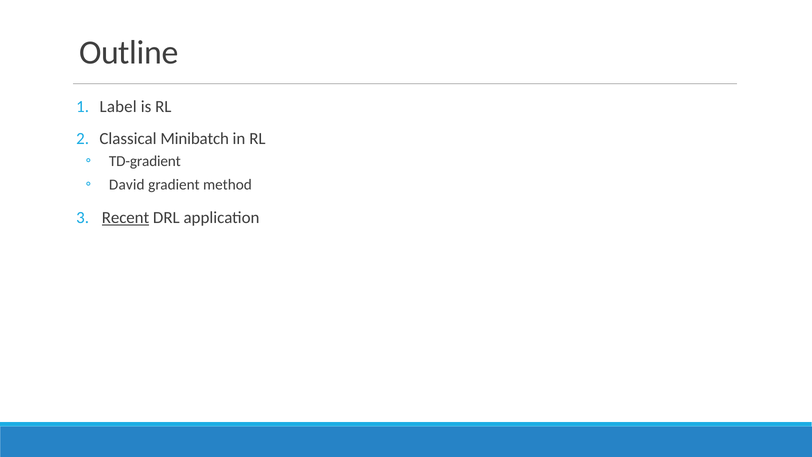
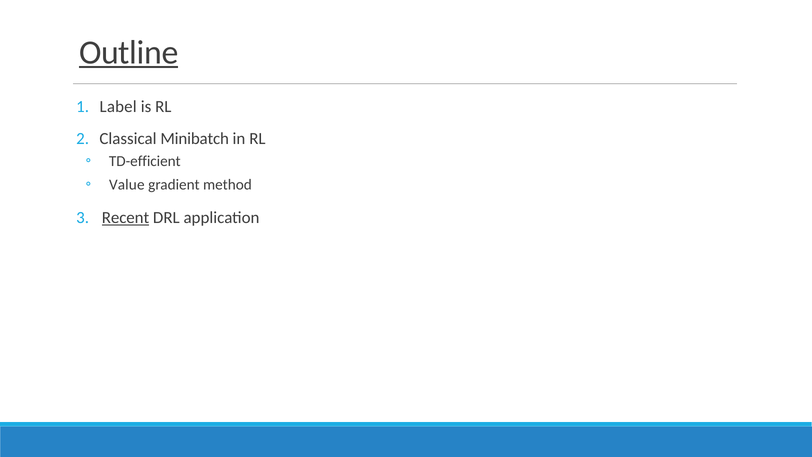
Outline underline: none -> present
TD-gradient: TD-gradient -> TD-efficient
David: David -> Value
